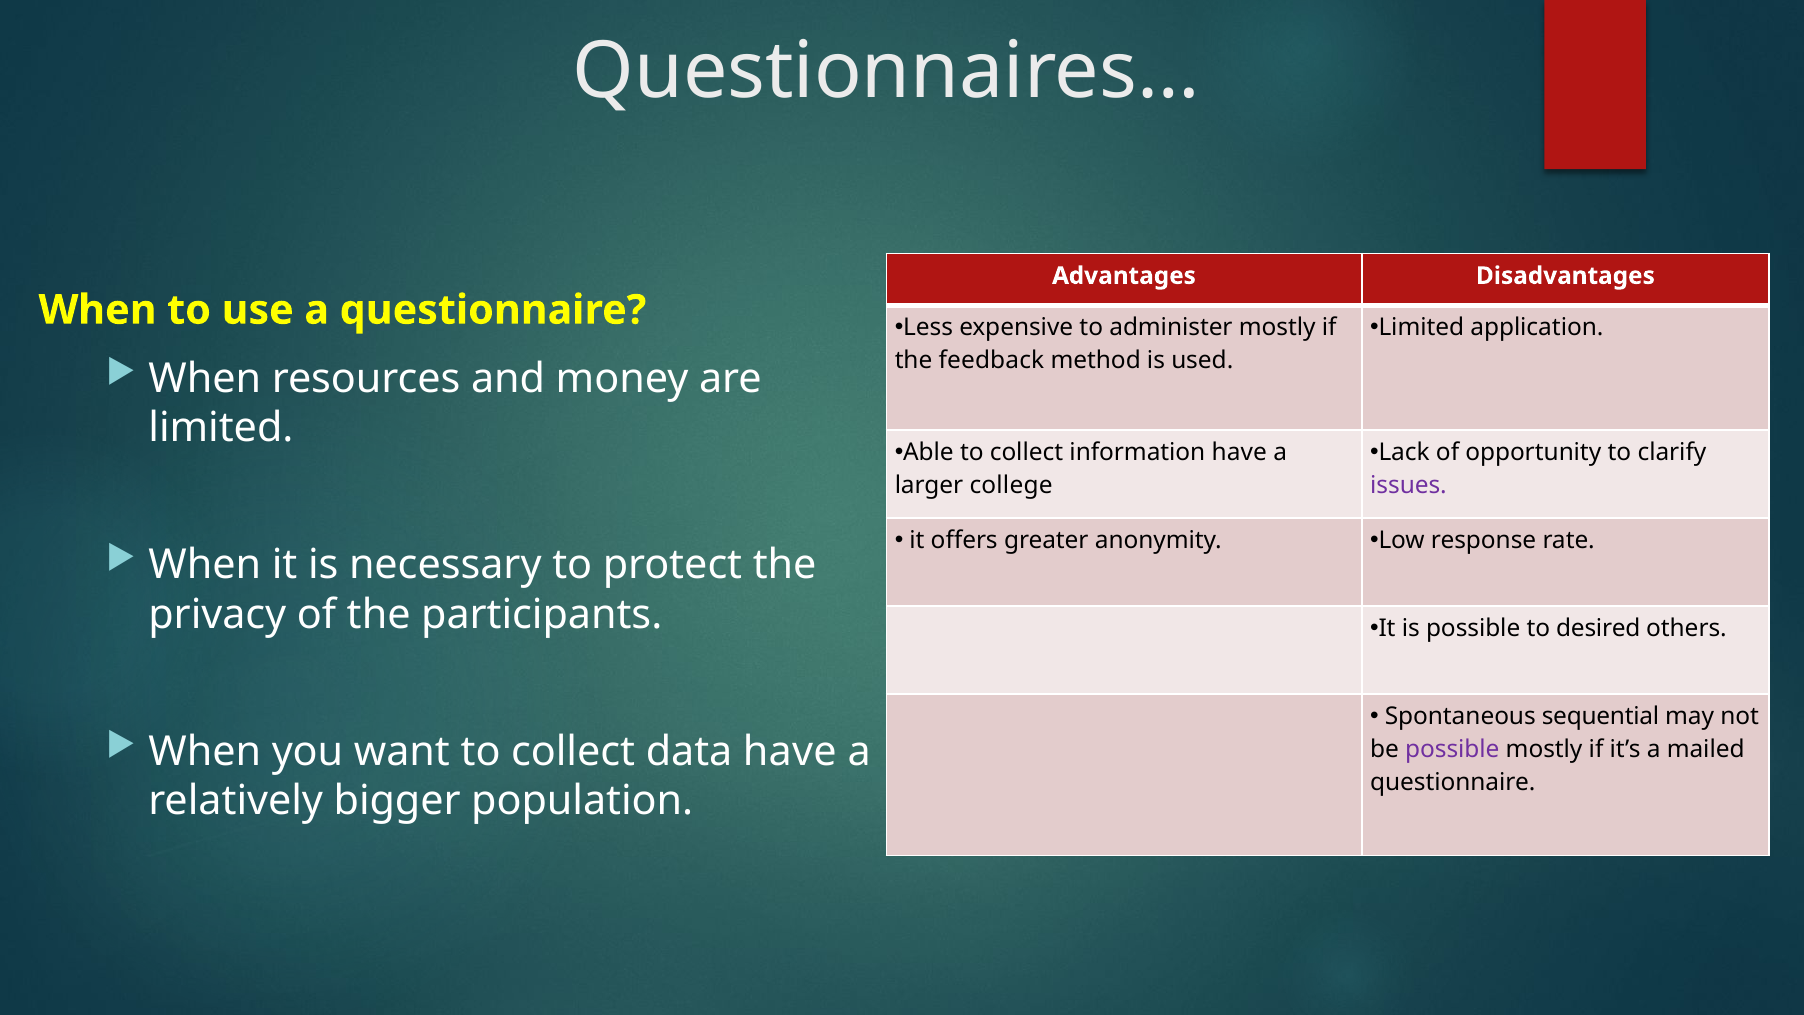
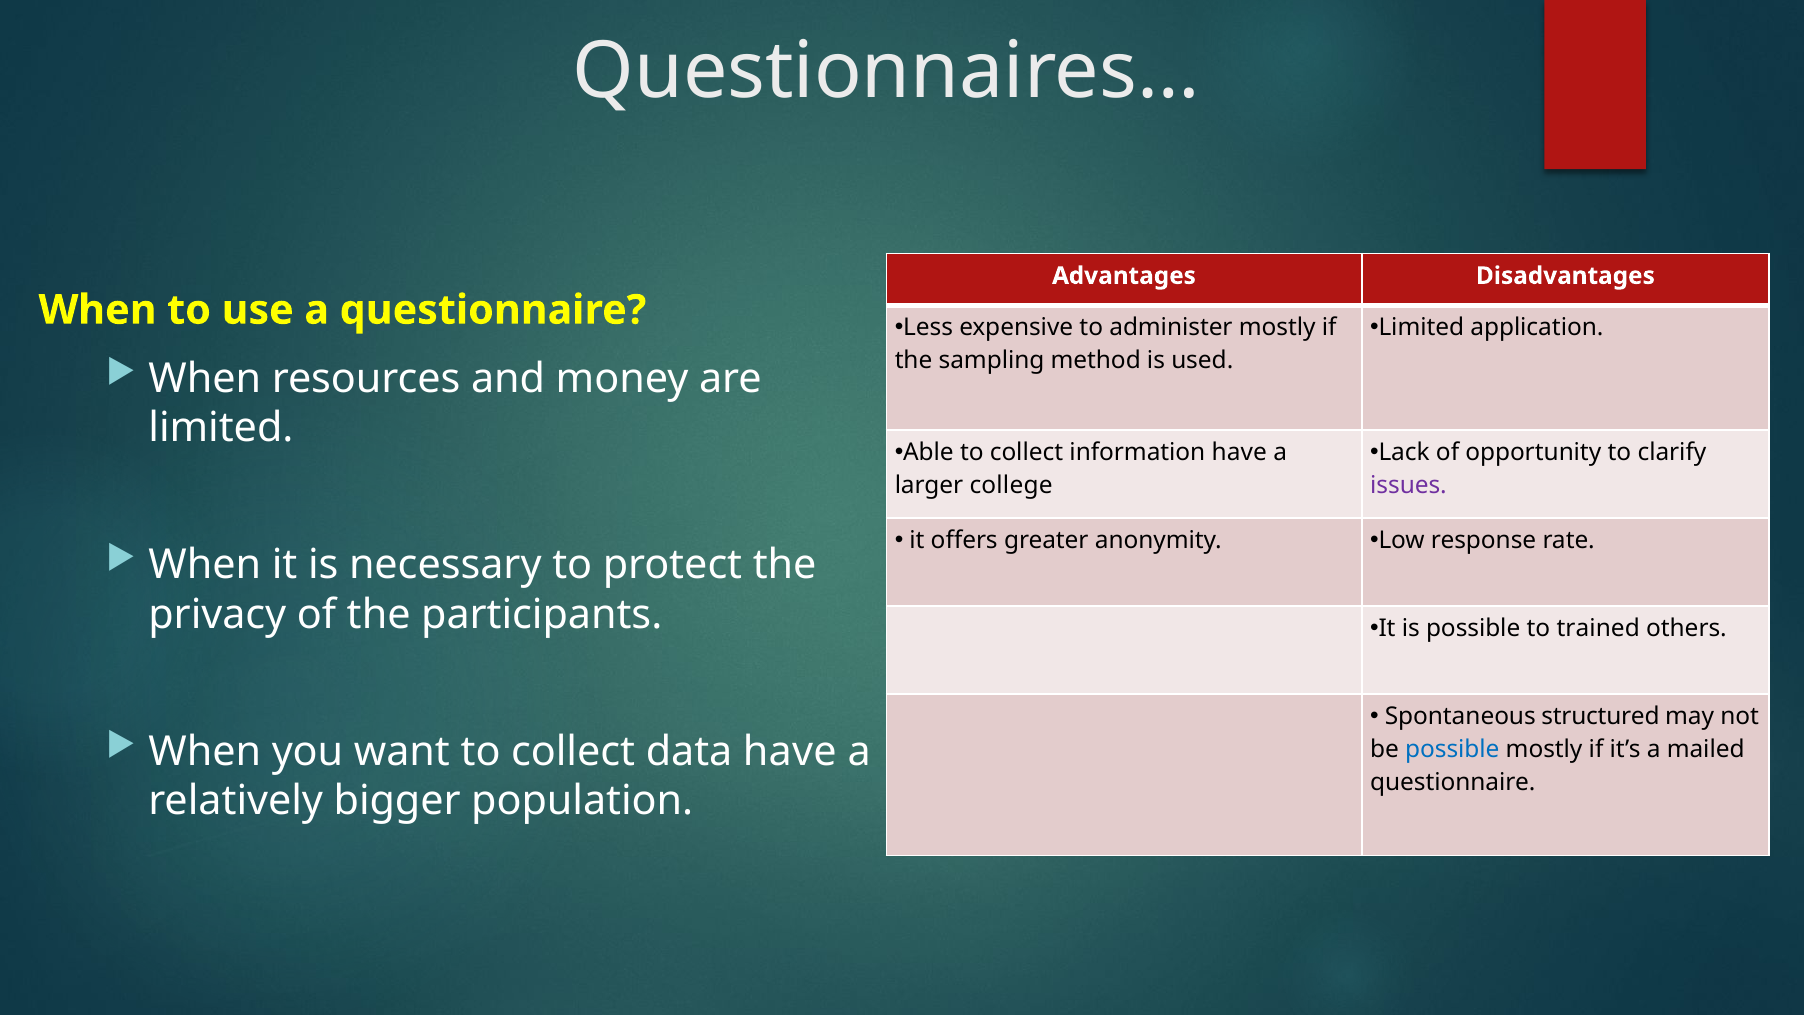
feedback: feedback -> sampling
desired: desired -> trained
sequential: sequential -> structured
possible at (1452, 749) colour: purple -> blue
